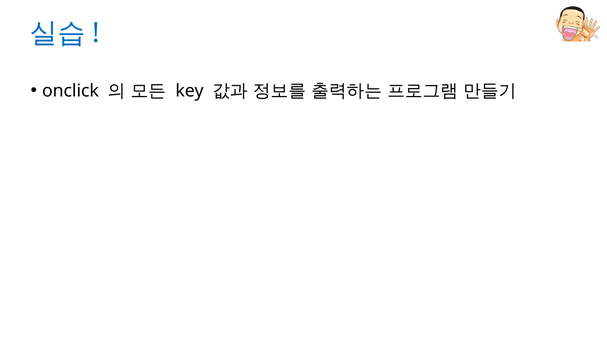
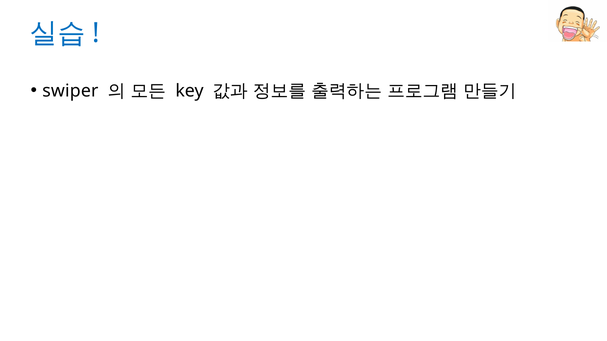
onclick: onclick -> swiper
